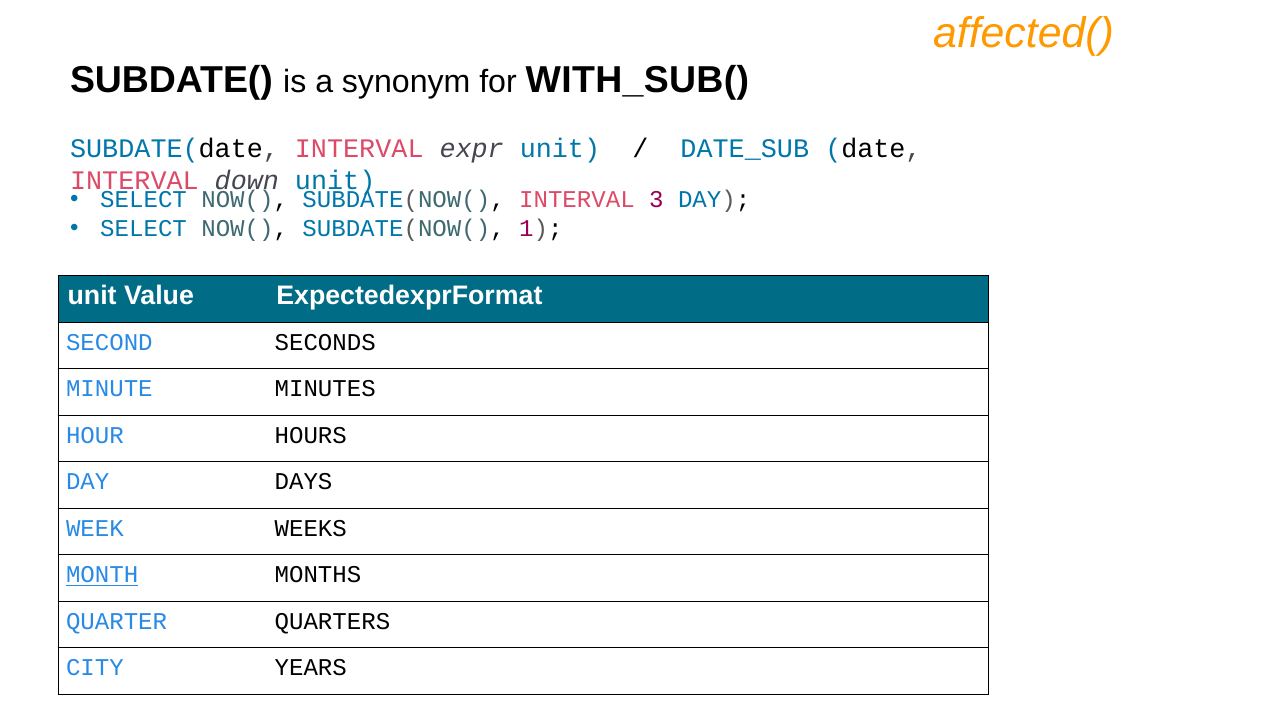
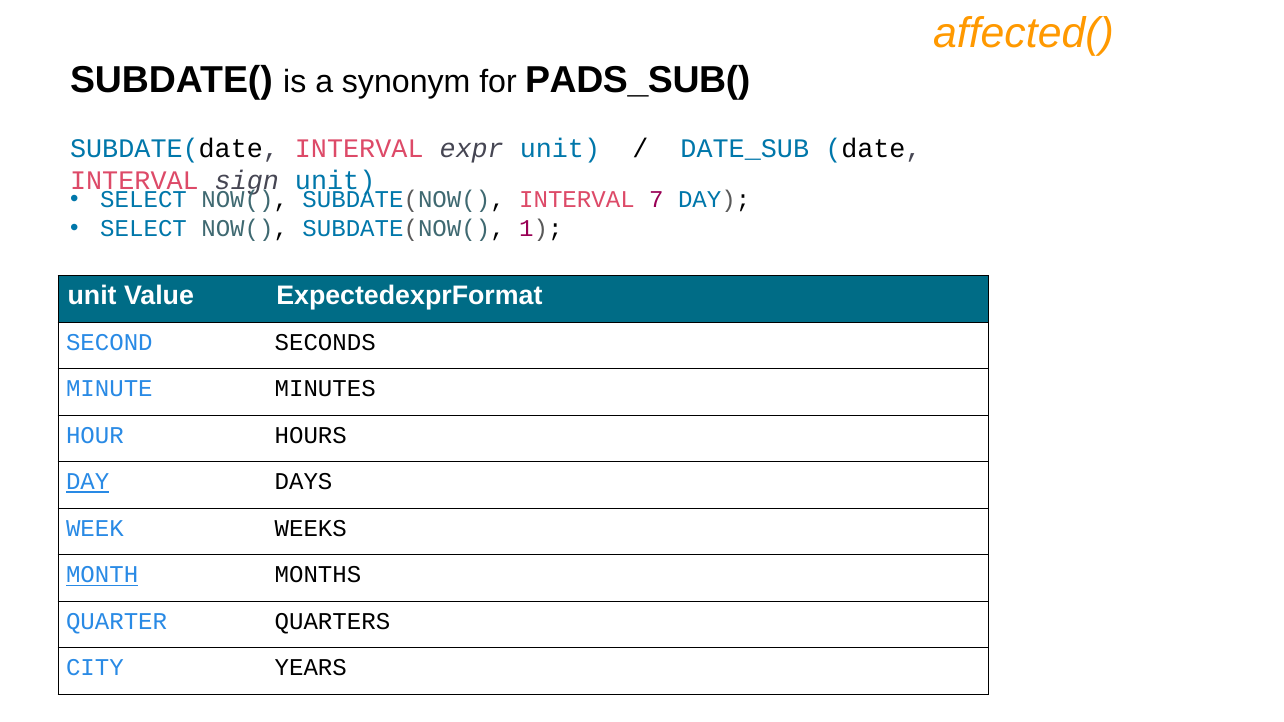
WITH_SUB(: WITH_SUB( -> PADS_SUB(
down: down -> sign
3: 3 -> 7
DAY at (88, 482) underline: none -> present
